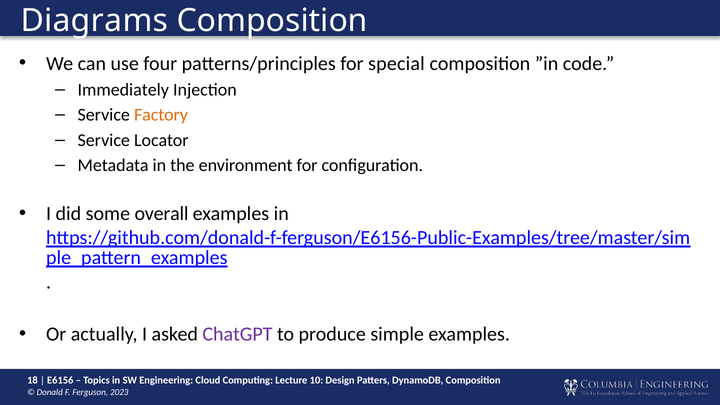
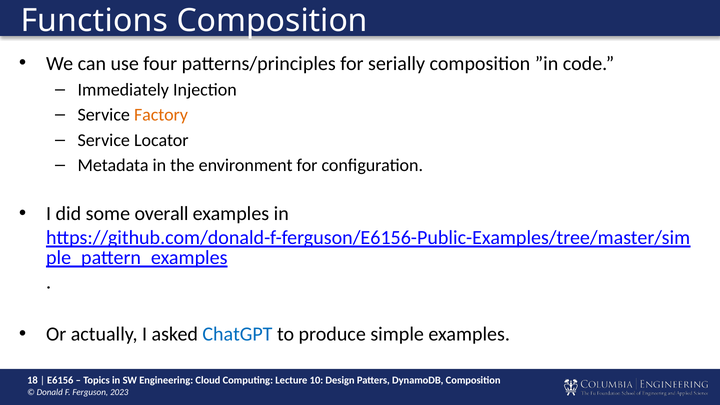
Diagrams: Diagrams -> Functions
special: special -> serially
ChatGPT colour: purple -> blue
